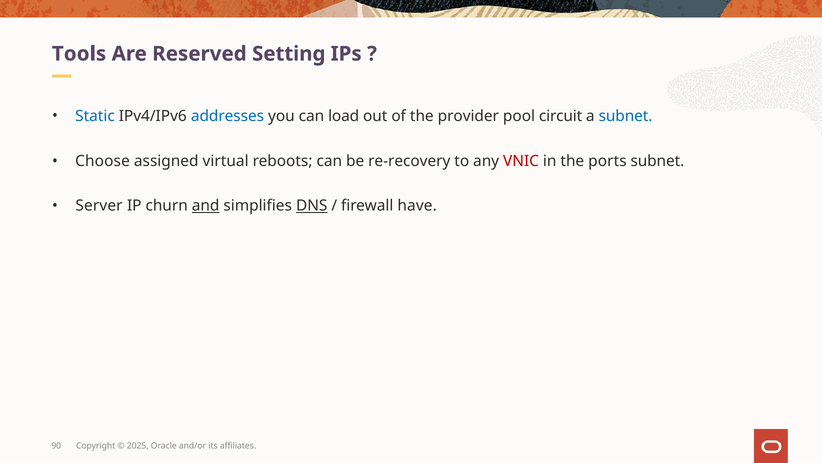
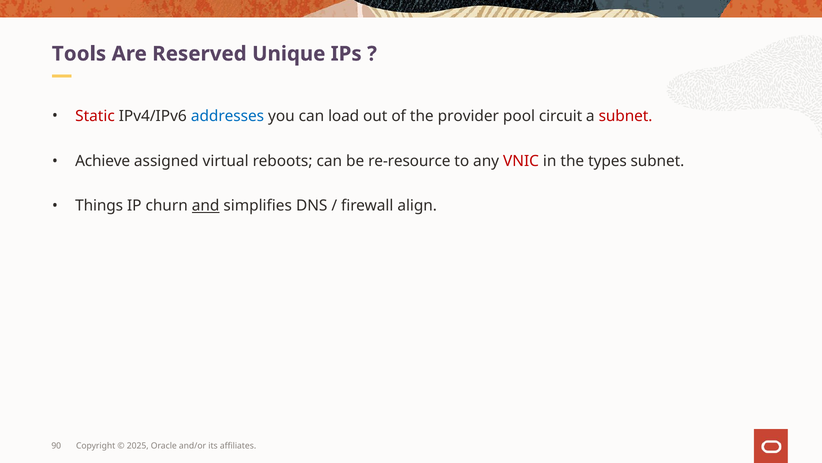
Setting: Setting -> Unique
Static colour: blue -> red
subnet at (626, 116) colour: blue -> red
Choose: Choose -> Achieve
re-recovery: re-recovery -> re-resource
ports: ports -> types
Server: Server -> Things
DNS underline: present -> none
have: have -> align
